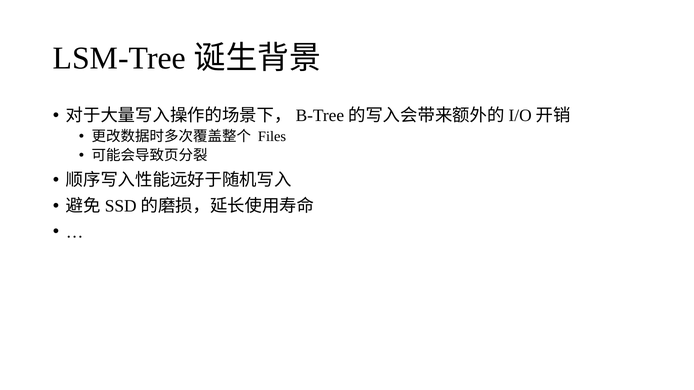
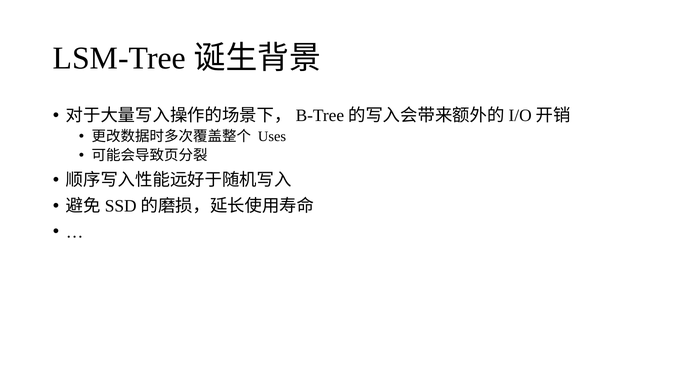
Files: Files -> Uses
